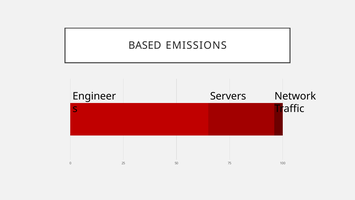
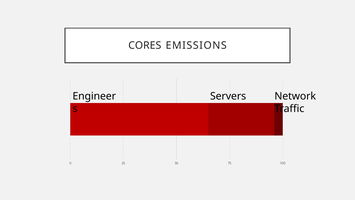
BASED: BASED -> CORES
